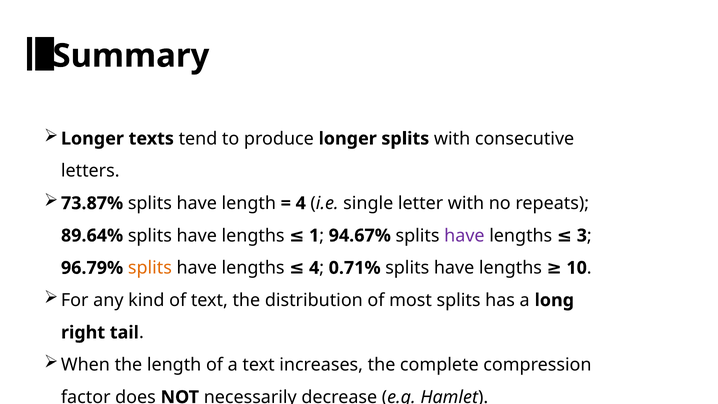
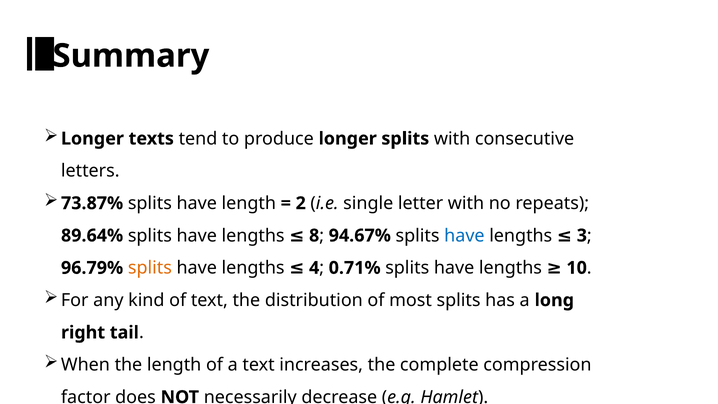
4 at (301, 203): 4 -> 2
have at (464, 236) colour: purple -> blue
1: 1 -> 8
